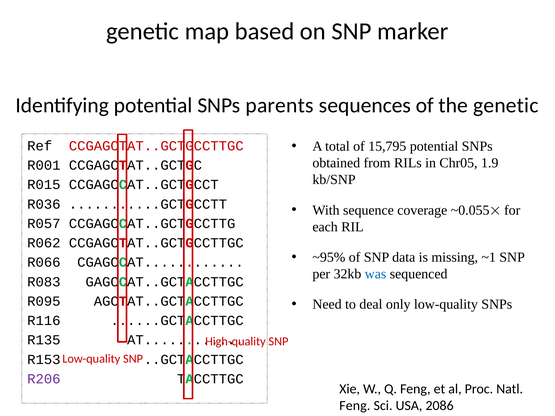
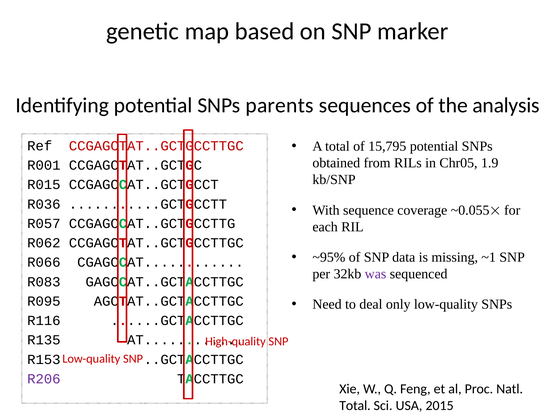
the genetic: genetic -> analysis
was colour: blue -> purple
Feng at (355, 406): Feng -> Total
2086: 2086 -> 2015
